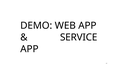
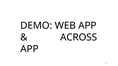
SERVICE: SERVICE -> ACROSS
